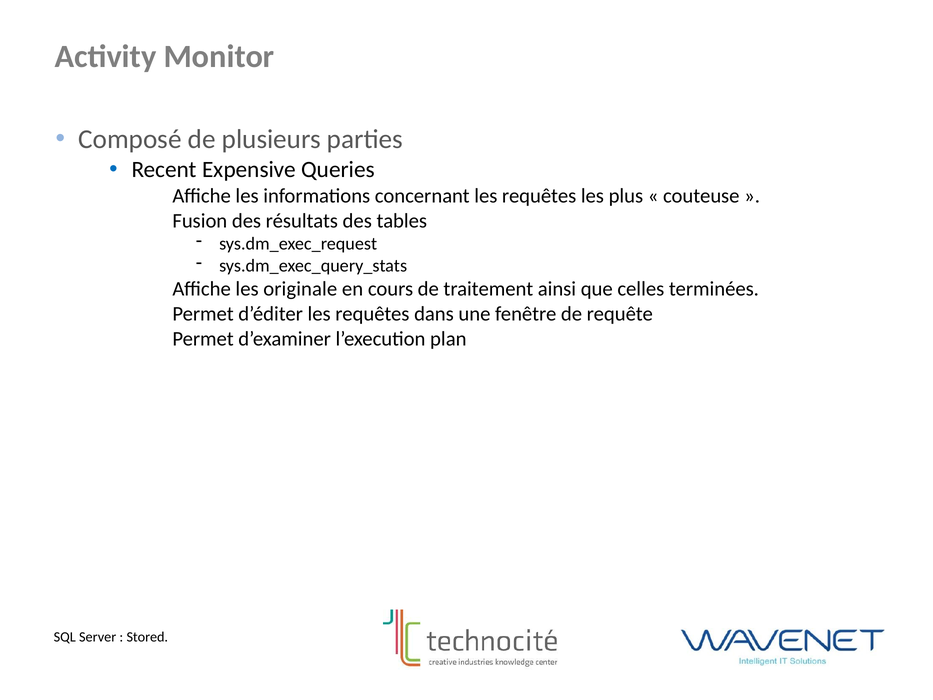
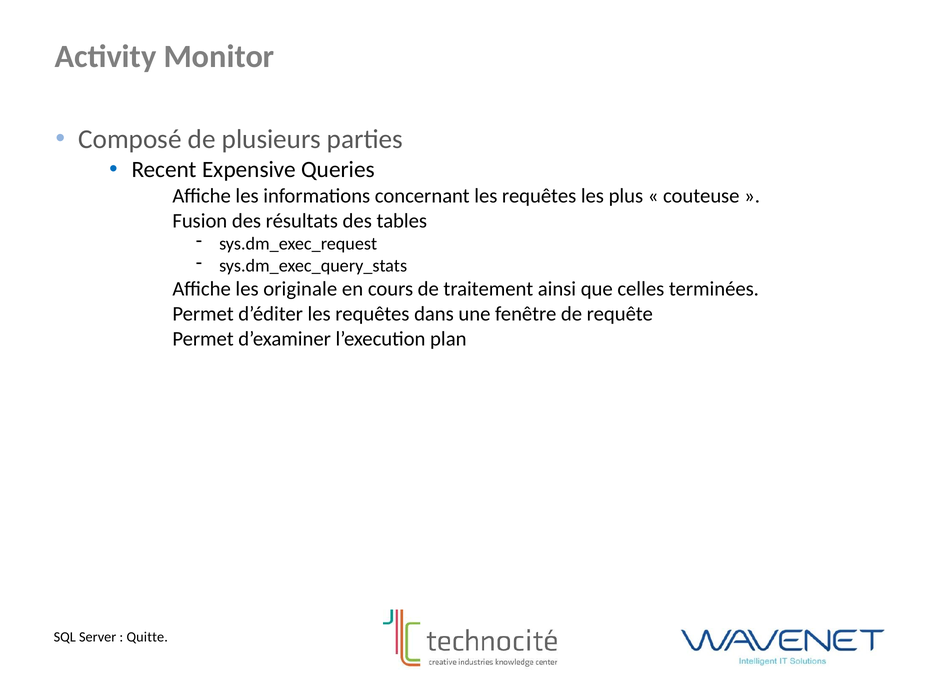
Stored: Stored -> Quitte
